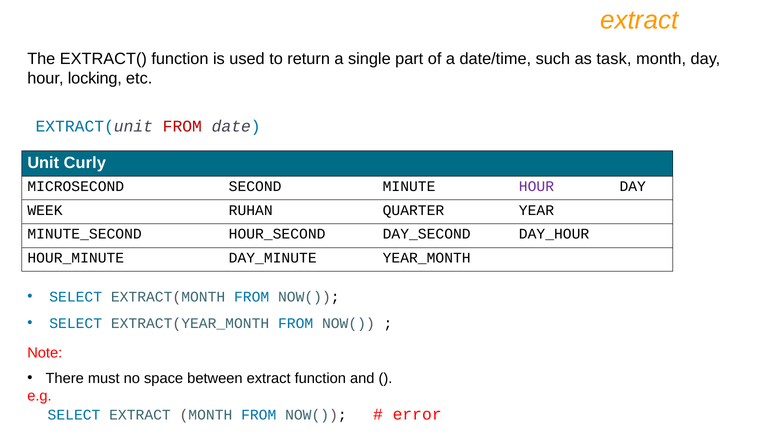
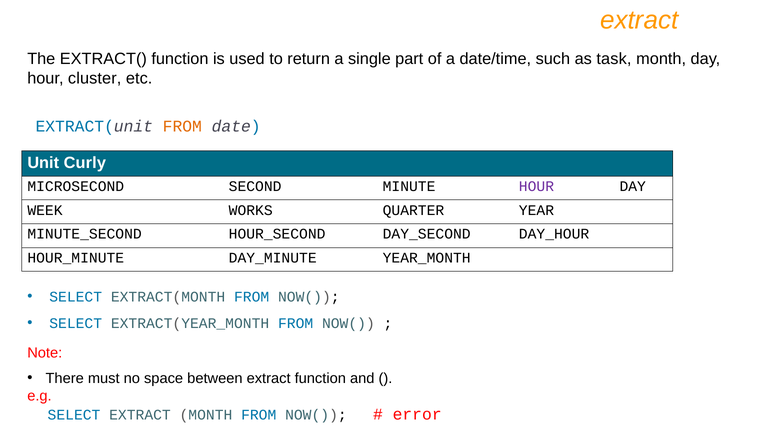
locking: locking -> cluster
FROM at (182, 126) colour: red -> orange
RUHAN: RUHAN -> WORKS
